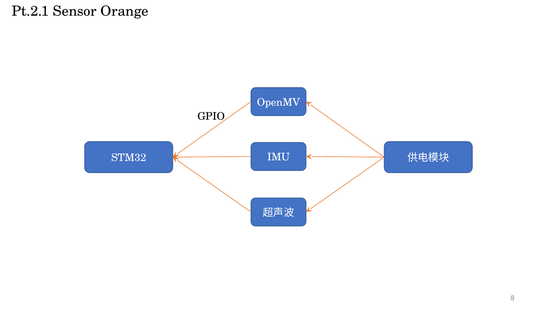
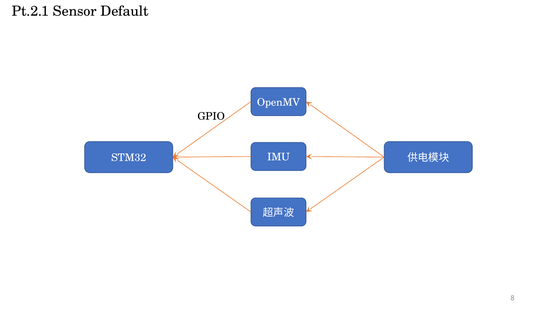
Orange: Orange -> Default
